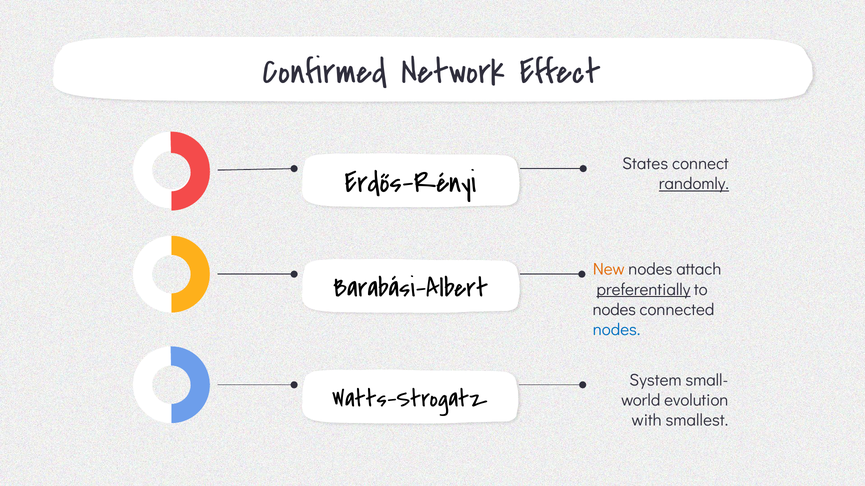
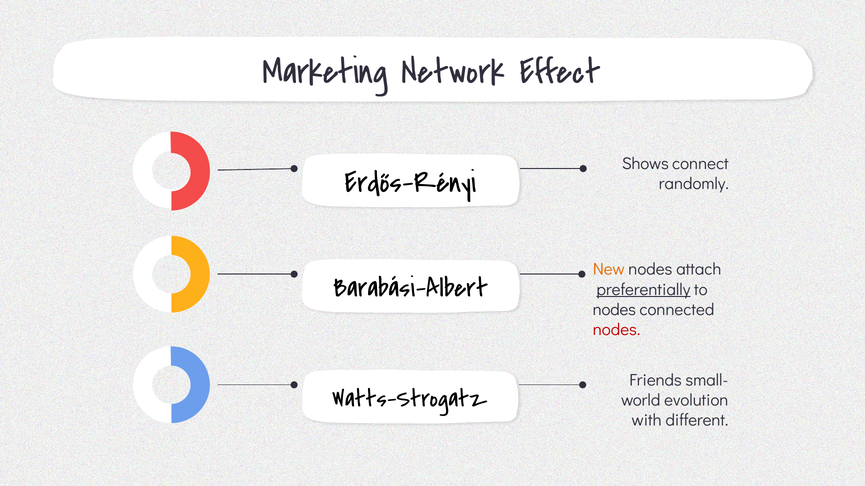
Confirmed: Confirmed -> Marketing
States: States -> Shows
randomly underline: present -> none
nodes at (617, 330) colour: blue -> red
System: System -> Friends
smallest: smallest -> different
